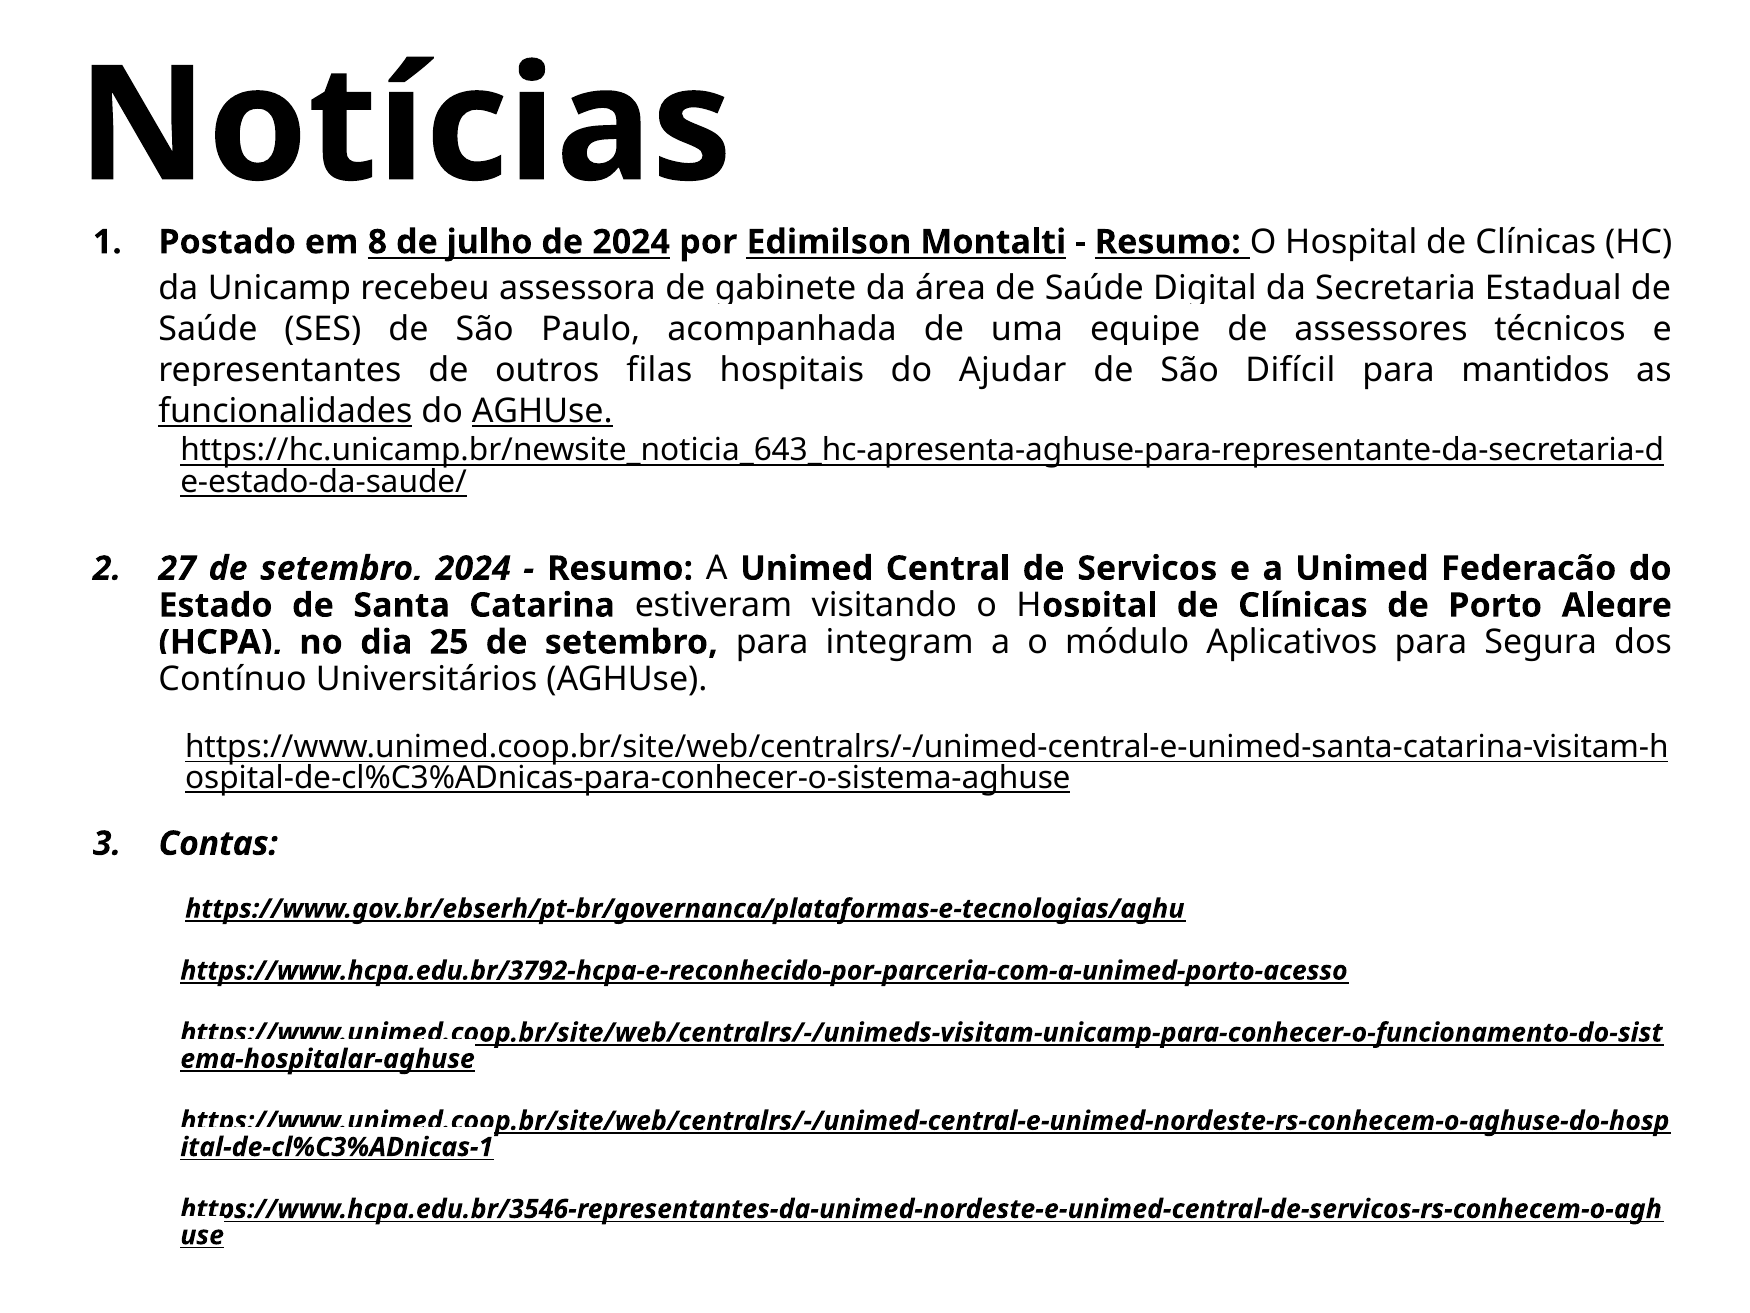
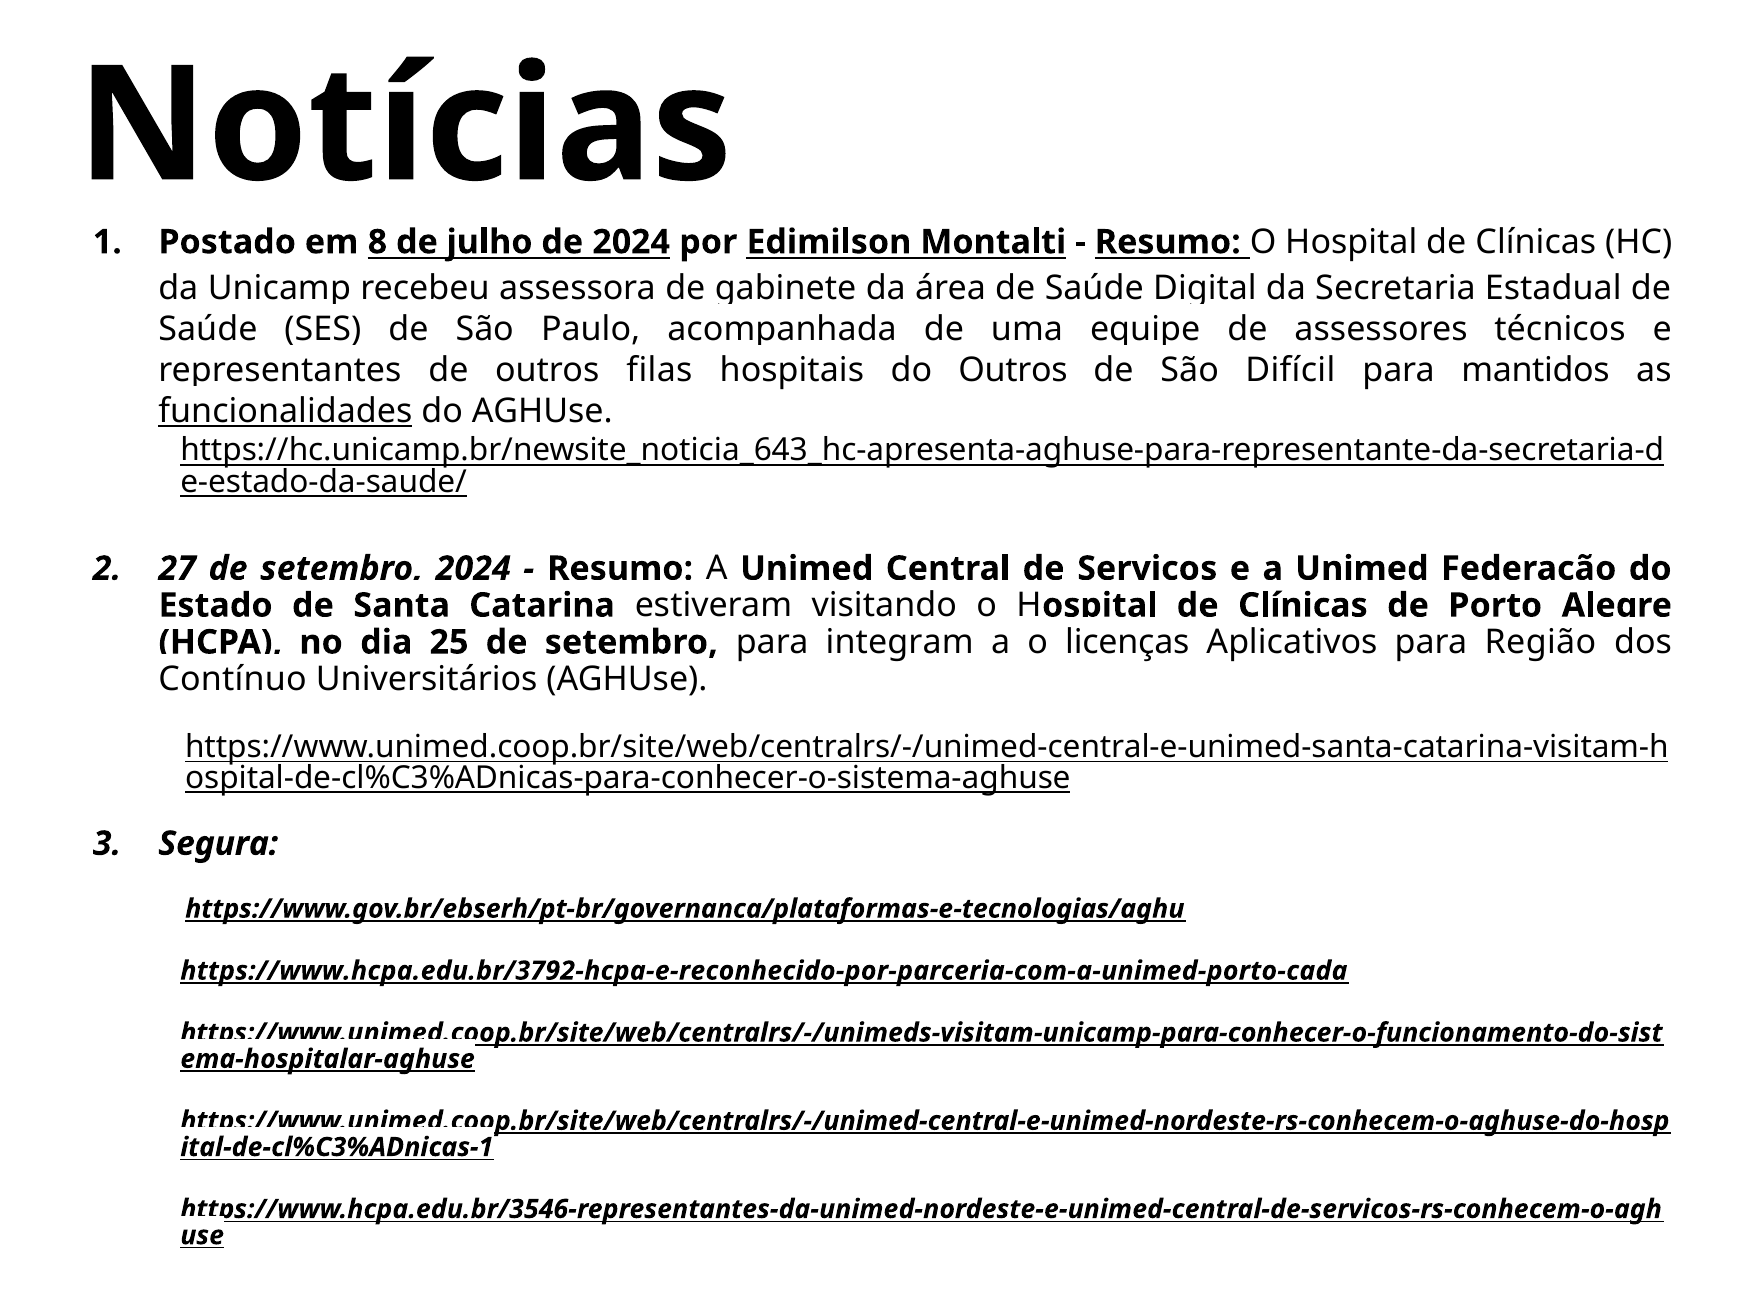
do Ajudar: Ajudar -> Outros
AGHUse at (542, 411) underline: present -> none
módulo: módulo -> licenças
Segura: Segura -> Região
Contas: Contas -> Segura
https://www.hcpa.edu.br/3792-hcpa-e-reconhecido-por-parceria-com-a-unimed-porto-acesso: https://www.hcpa.edu.br/3792-hcpa-e-reconhecido-por-parceria-com-a-unimed-porto-acesso -> https://www.hcpa.edu.br/3792-hcpa-e-reconhecido-por-parceria-com-a-unimed-porto-cada
